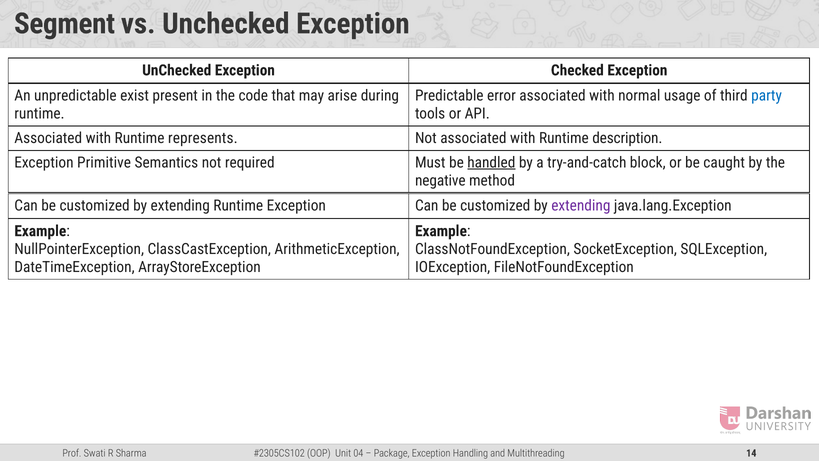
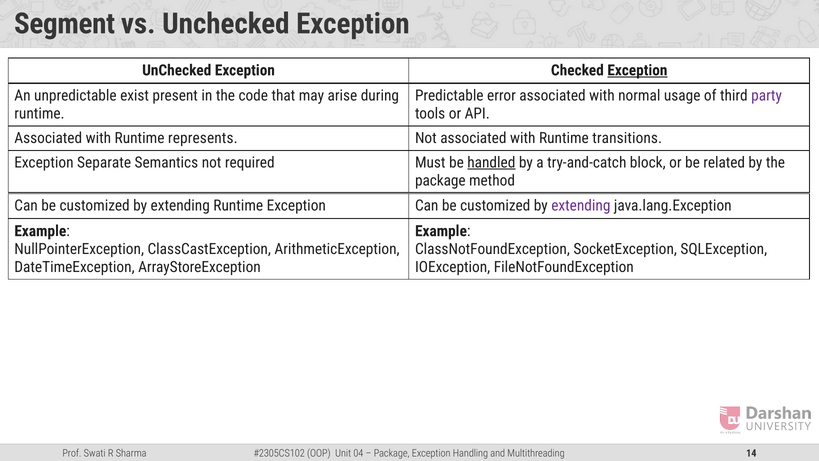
Exception at (637, 70) underline: none -> present
party colour: blue -> purple
description: description -> transitions
Primitive: Primitive -> Separate
caught: caught -> related
negative at (440, 180): negative -> package
